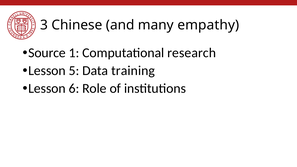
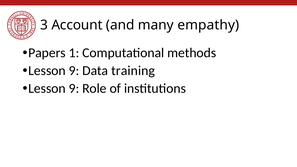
Chinese: Chinese -> Account
Source: Source -> Papers
research: research -> methods
5 at (74, 71): 5 -> 9
6 at (74, 89): 6 -> 9
